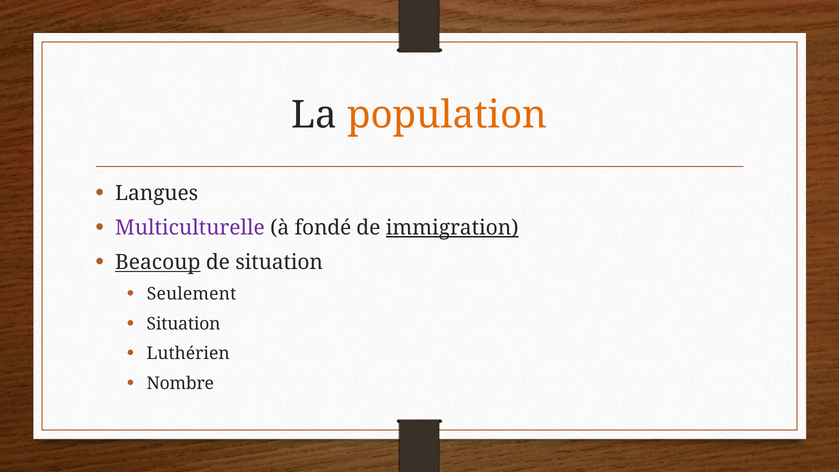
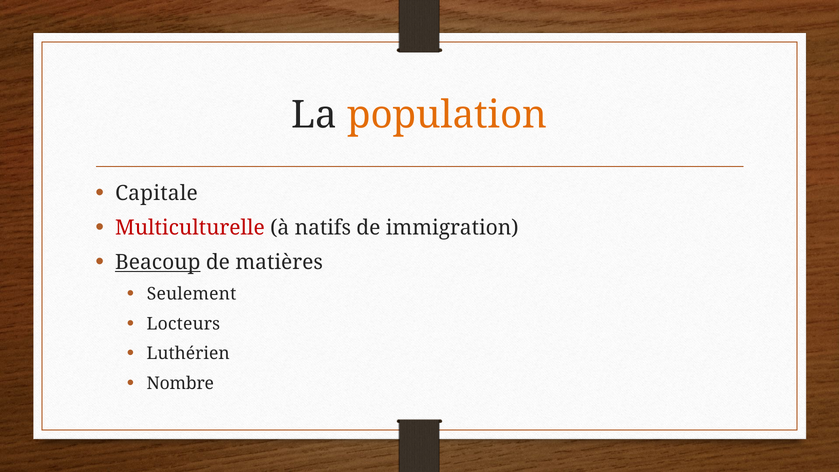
Langues: Langues -> Capitale
Multiculturelle colour: purple -> red
fondé: fondé -> natifs
immigration underline: present -> none
de situation: situation -> matières
Situation at (184, 324): Situation -> Locteurs
